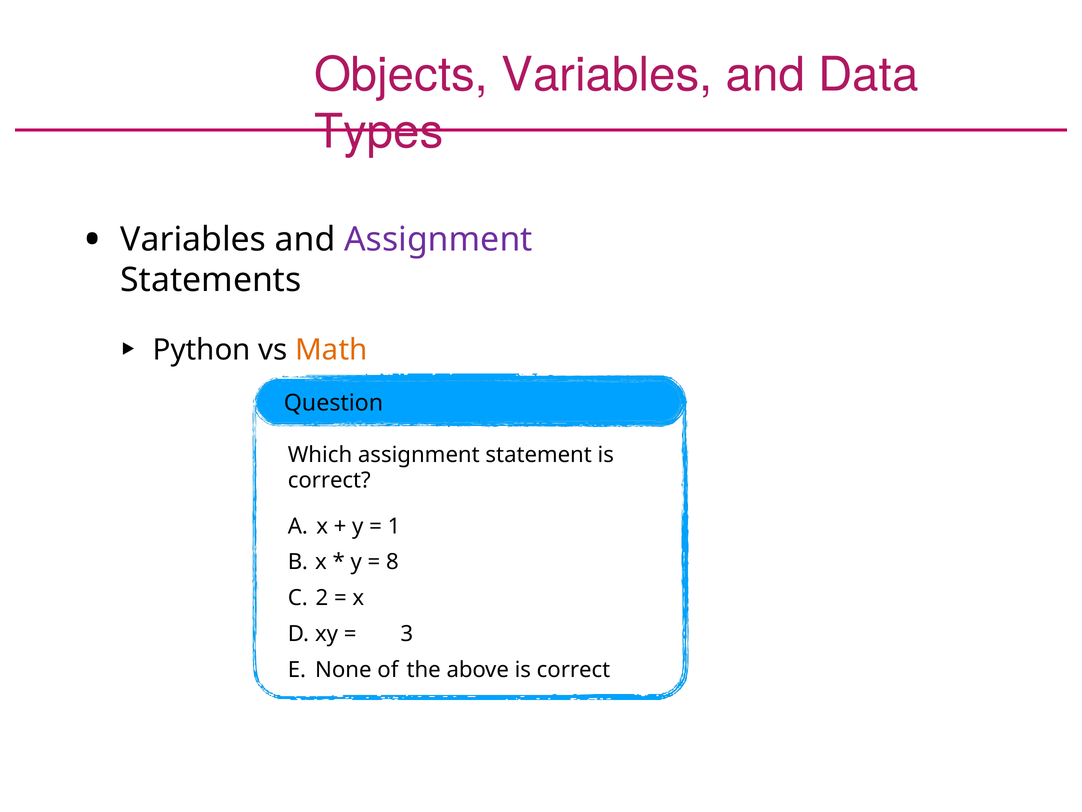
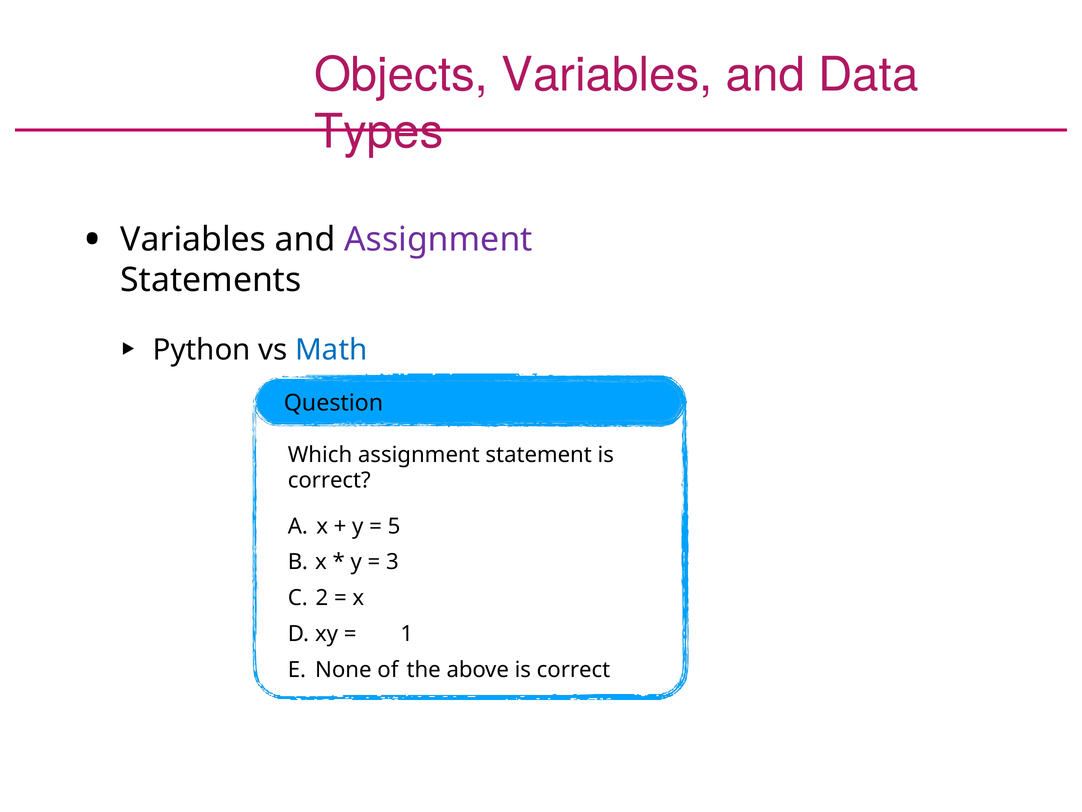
Math colour: orange -> blue
1: 1 -> 5
8: 8 -> 3
3: 3 -> 1
